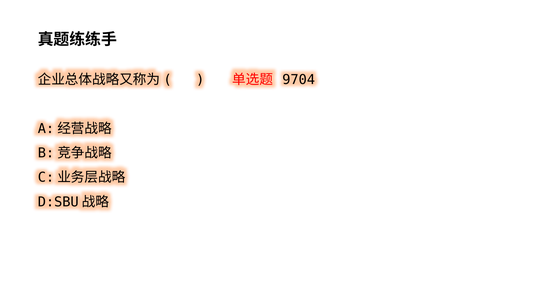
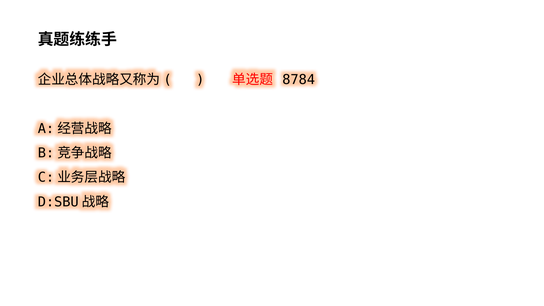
9704: 9704 -> 8784
